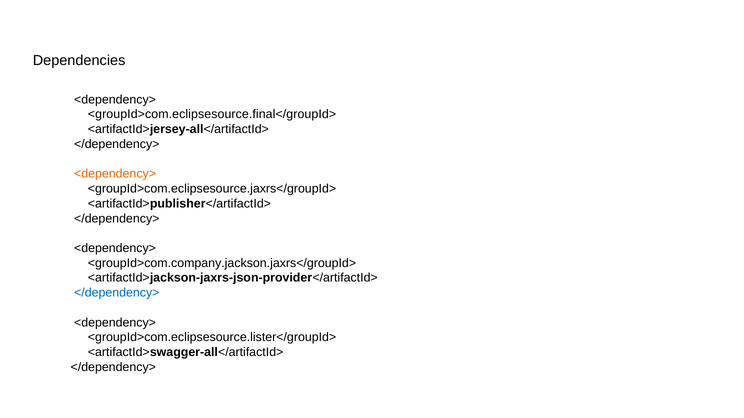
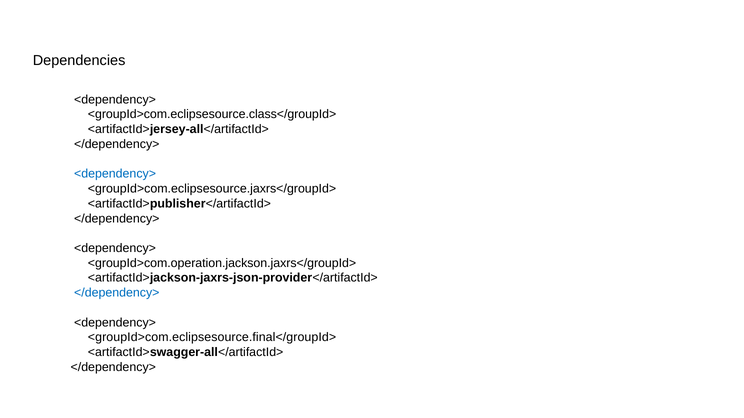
<groupId>com.eclipsesource.final</groupId>: <groupId>com.eclipsesource.final</groupId> -> <groupId>com.eclipsesource.class</groupId>
<dependency> at (115, 174) colour: orange -> blue
<groupId>com.company.jackson.jaxrs</groupId>: <groupId>com.company.jackson.jaxrs</groupId> -> <groupId>com.operation.jackson.jaxrs</groupId>
<groupId>com.eclipsesource.lister</groupId>: <groupId>com.eclipsesource.lister</groupId> -> <groupId>com.eclipsesource.final</groupId>
